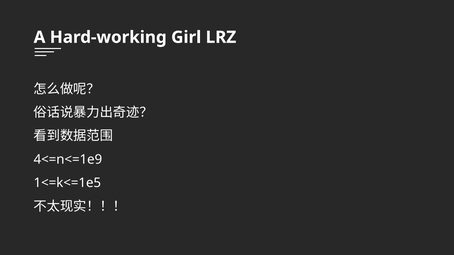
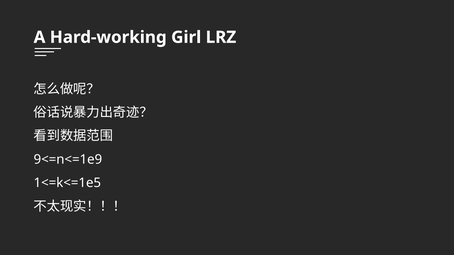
4<=n<=1e9: 4<=n<=1e9 -> 9<=n<=1e9
